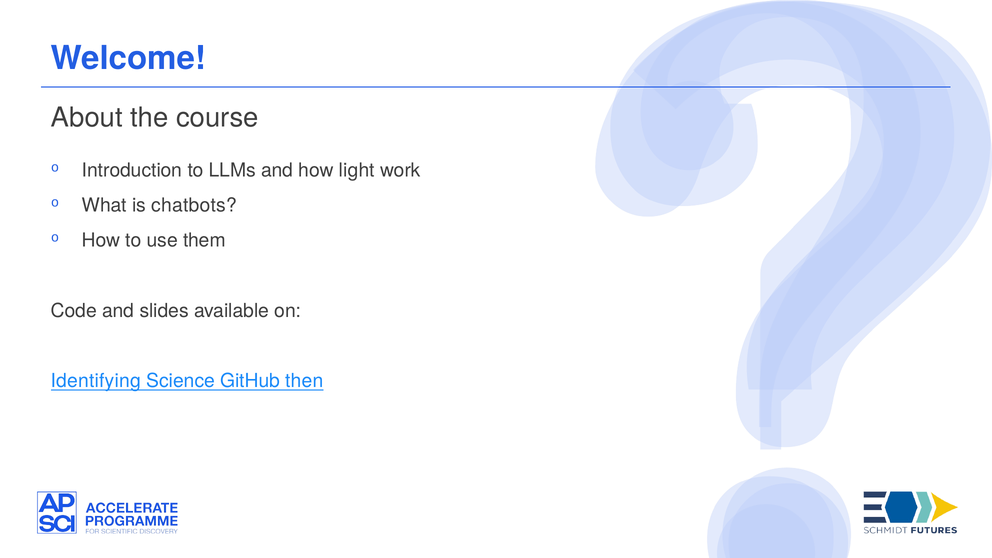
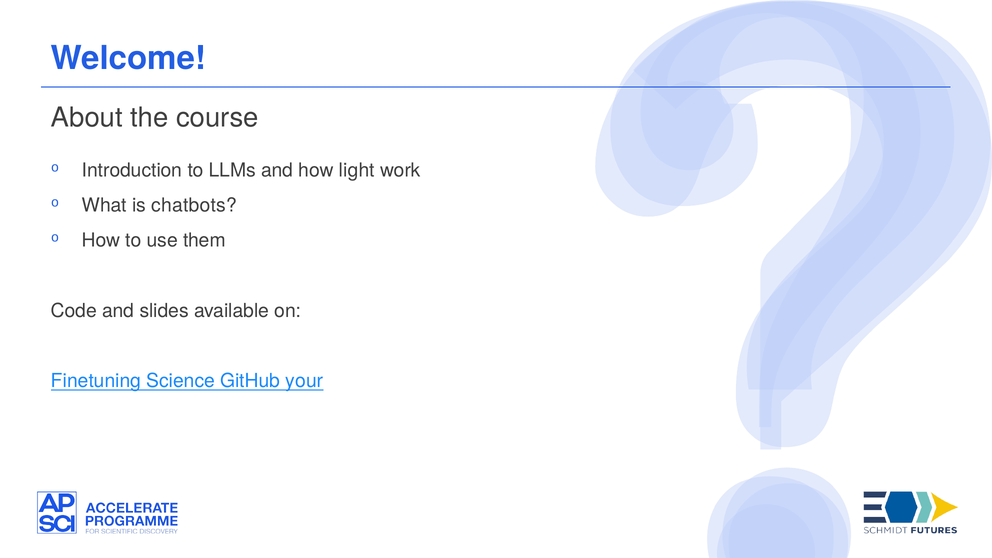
Identifying: Identifying -> Finetuning
then: then -> your
